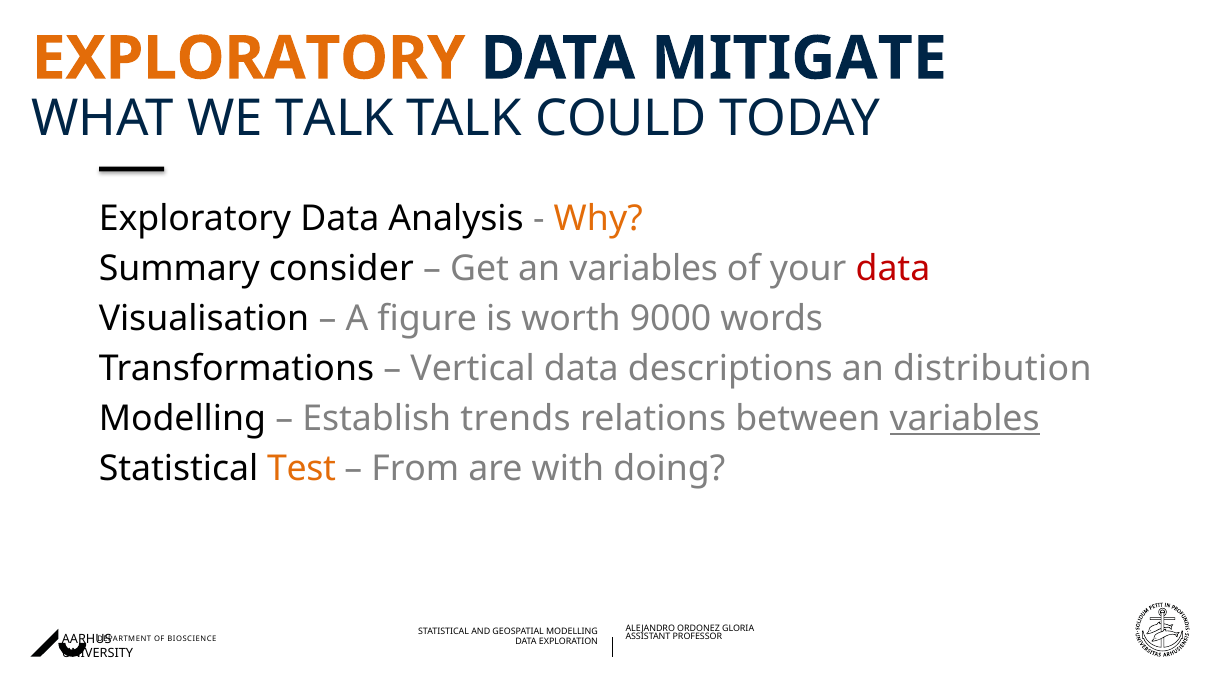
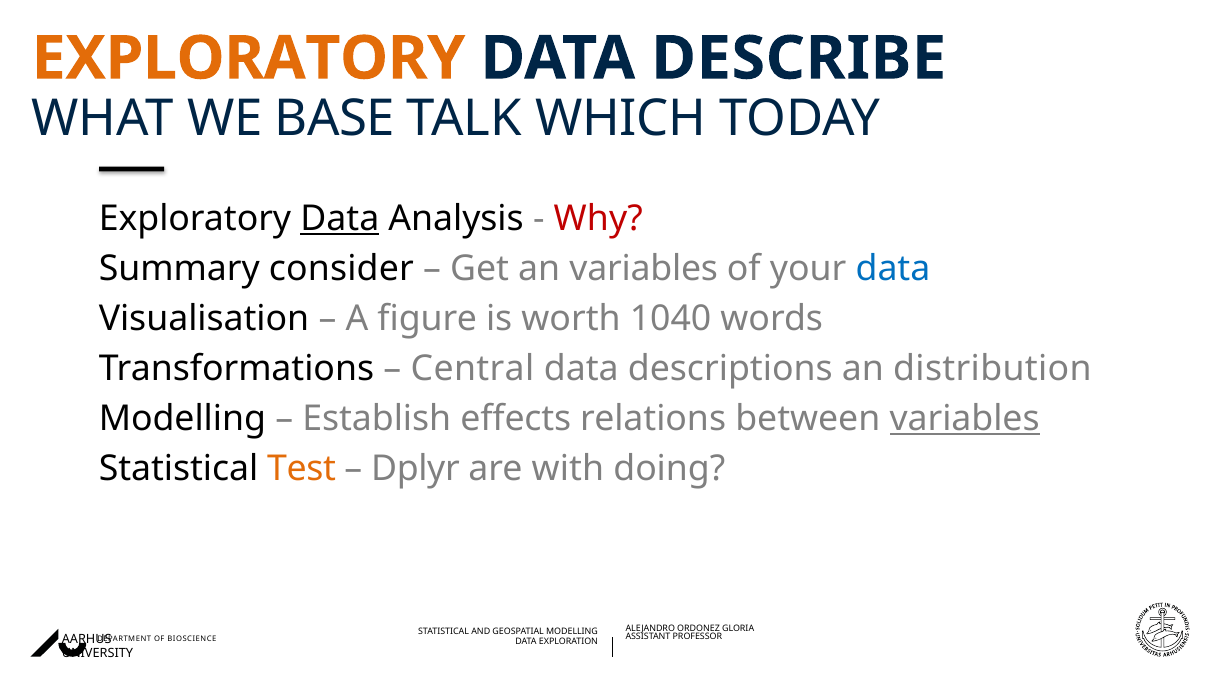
MITIGATE: MITIGATE -> DESCRIBE
WE TALK: TALK -> BASE
COULD: COULD -> WHICH
Data at (340, 219) underline: none -> present
Why colour: orange -> red
data at (893, 269) colour: red -> blue
9000: 9000 -> 1040
Vertical: Vertical -> Central
trends: trends -> effects
From: From -> Dplyr
